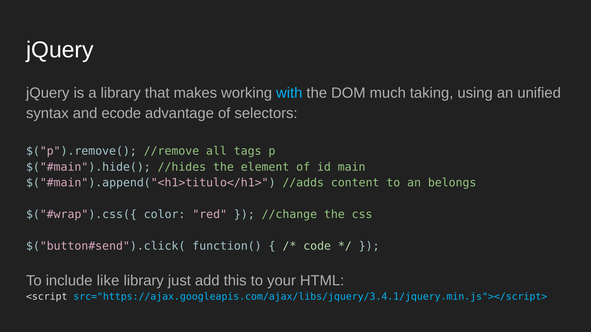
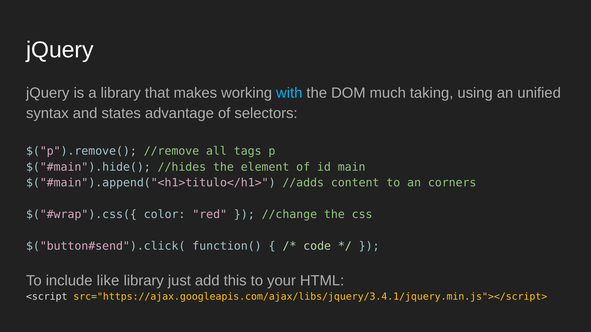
ecode: ecode -> states
belongs: belongs -> corners
src="https://ajax.googleapis.com/ajax/libs/jquery/3.4.1/jquery.min.js"></script> colour: light blue -> yellow
